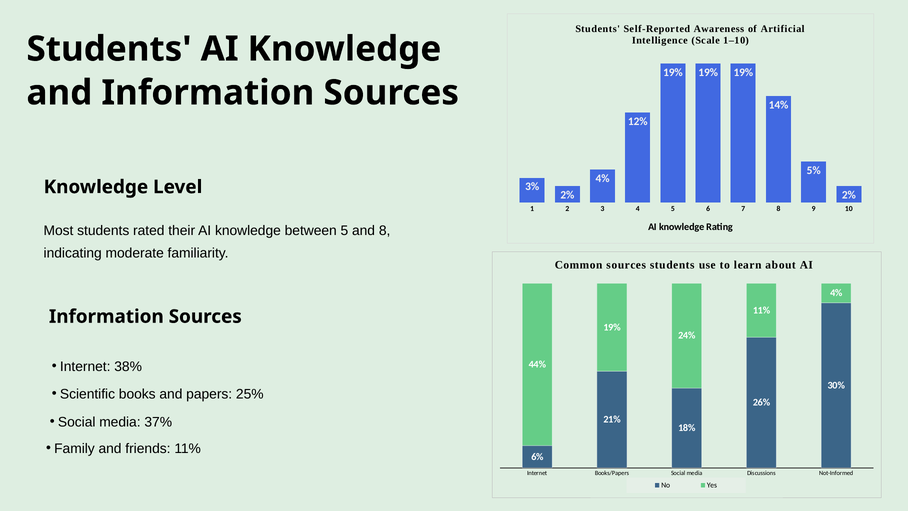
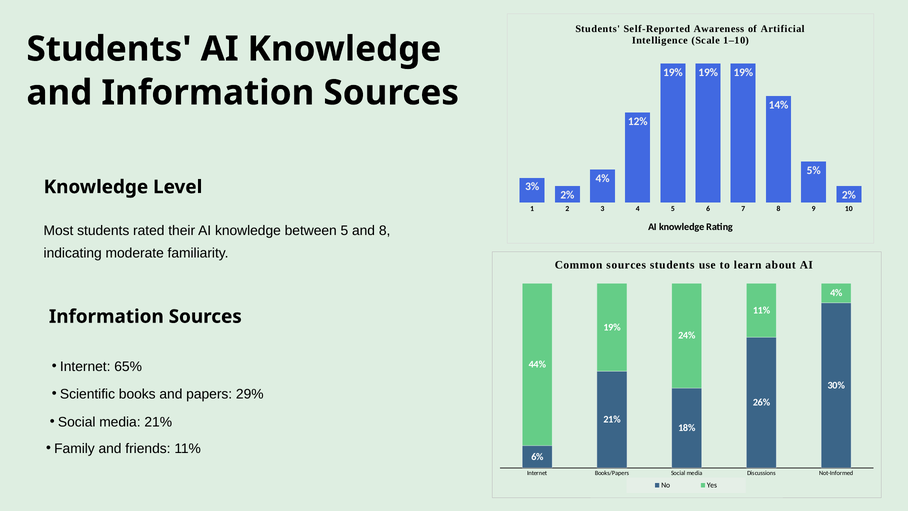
38%: 38% -> 65%
25%: 25% -> 29%
media 37%: 37% -> 21%
